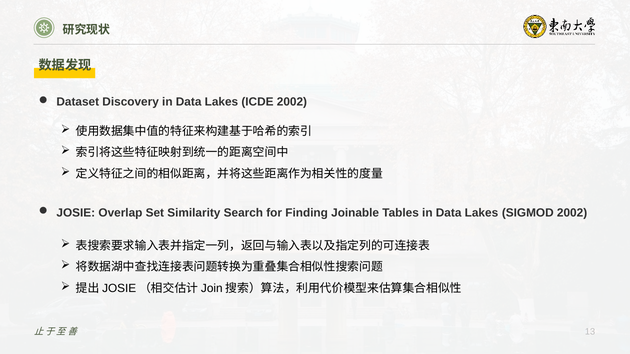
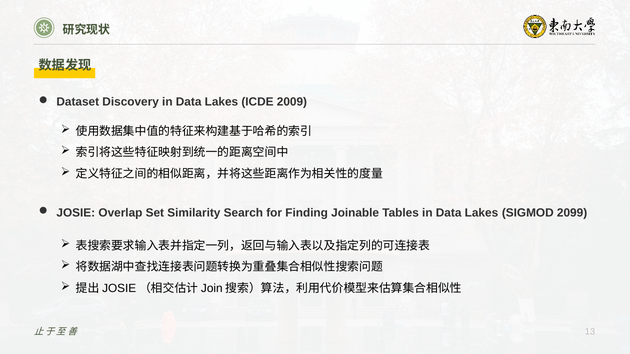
ICDE 2002: 2002 -> 2009
SIGMOD 2002: 2002 -> 2099
